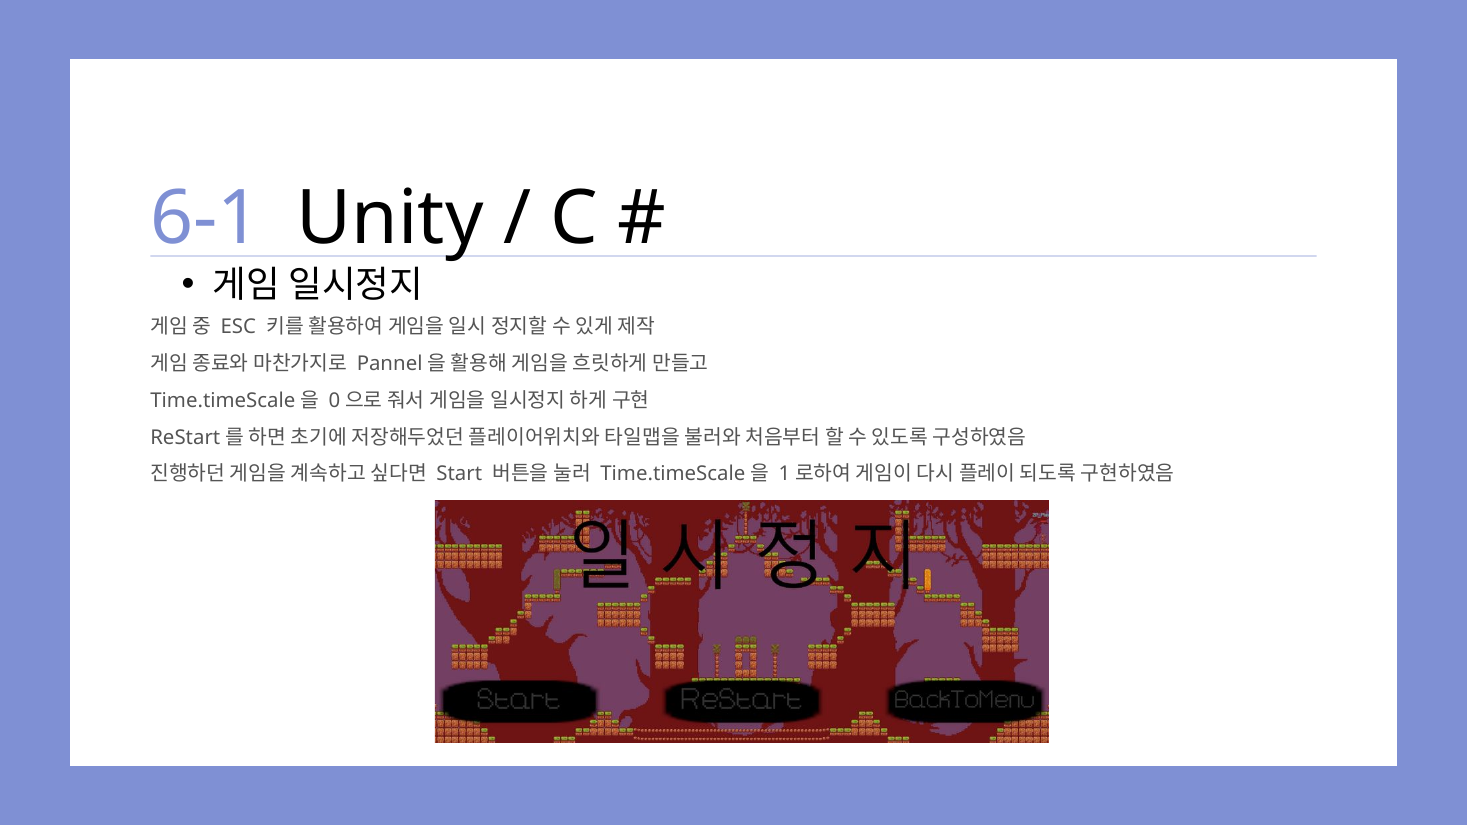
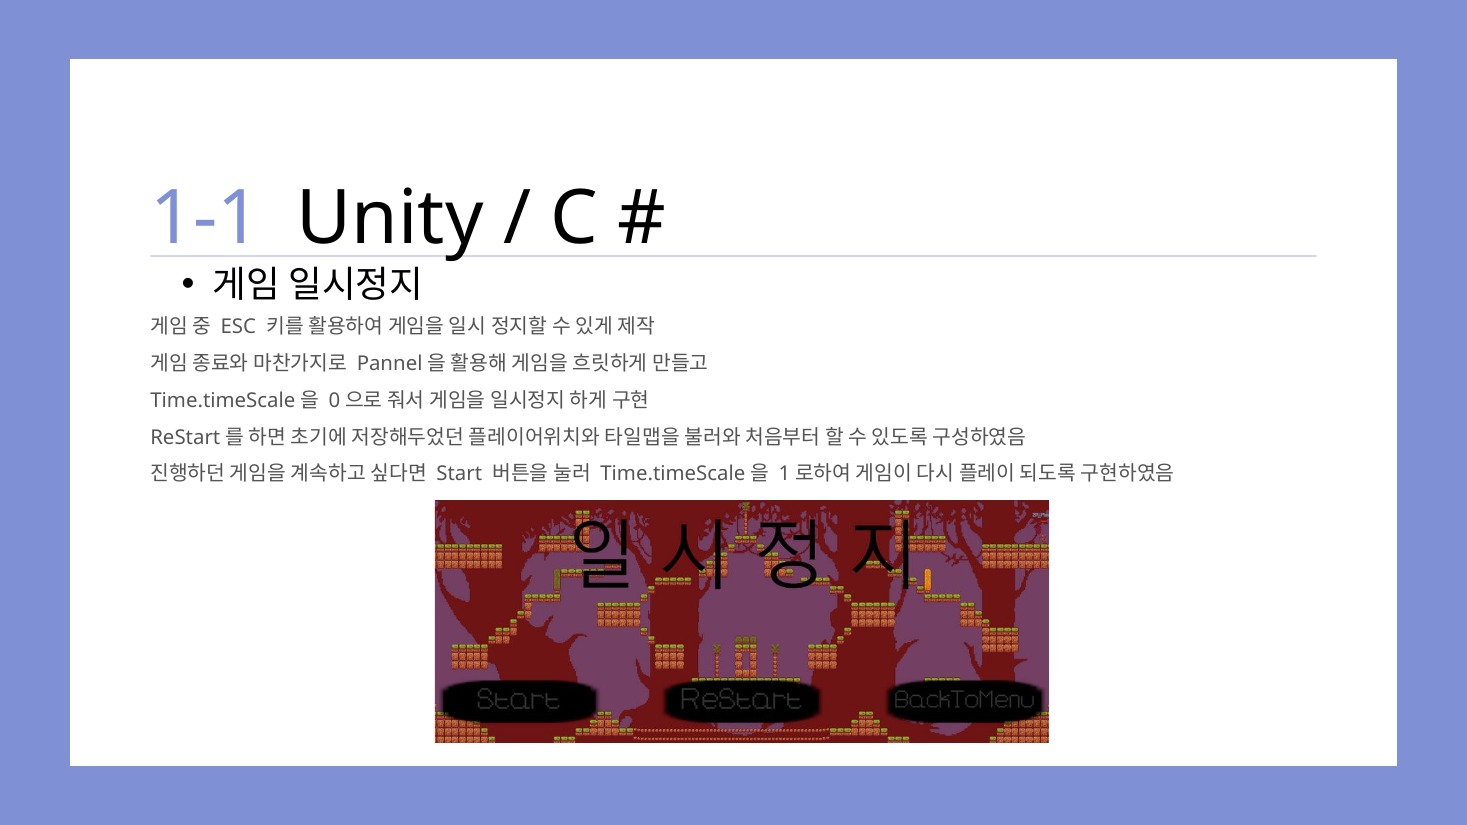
6-1: 6-1 -> 1-1
